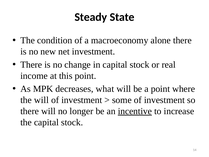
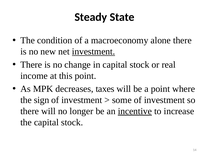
investment at (94, 52) underline: none -> present
what: what -> taxes
the will: will -> sign
